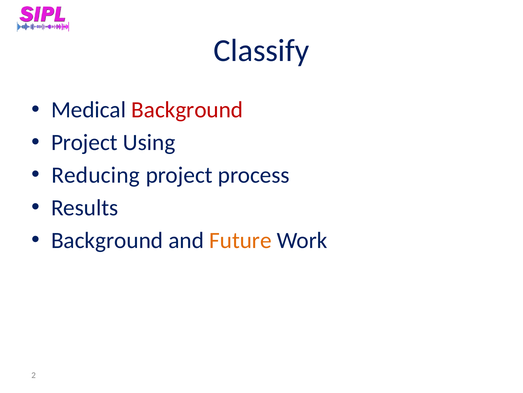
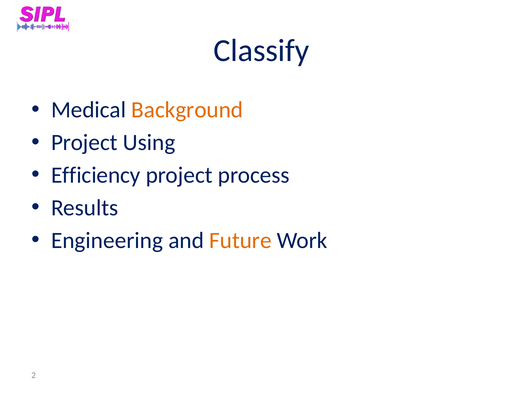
Background at (187, 110) colour: red -> orange
Reducing: Reducing -> Efficiency
Background at (107, 240): Background -> Engineering
